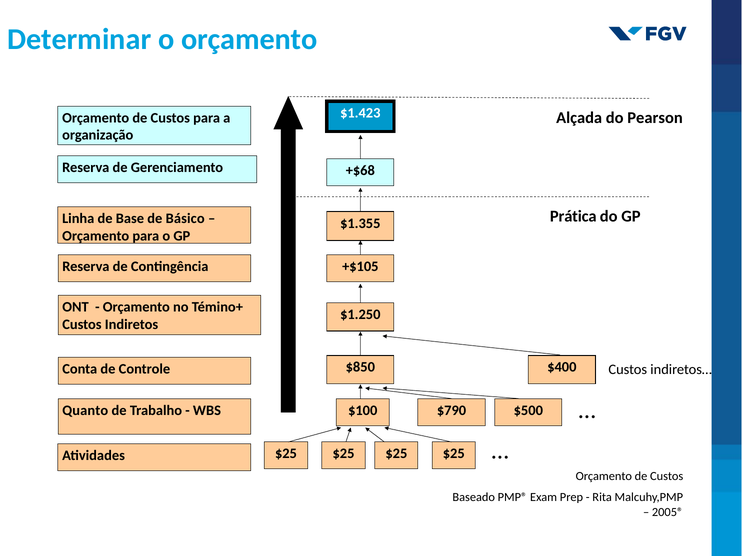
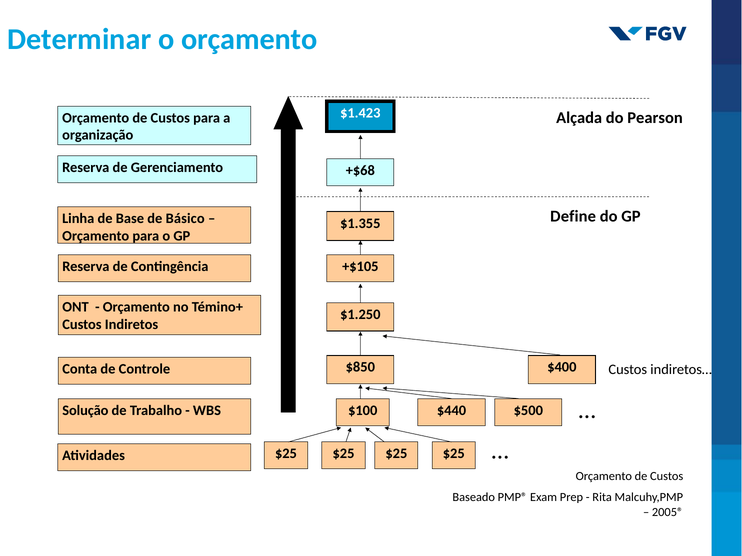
Prática: Prática -> Define
Quanto: Quanto -> Solução
$790: $790 -> $440
